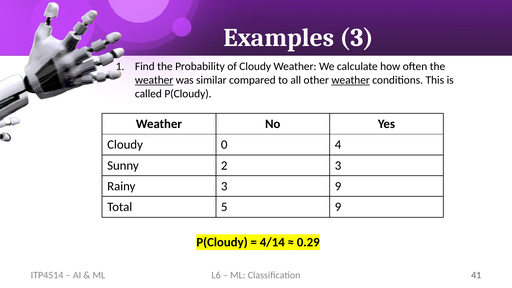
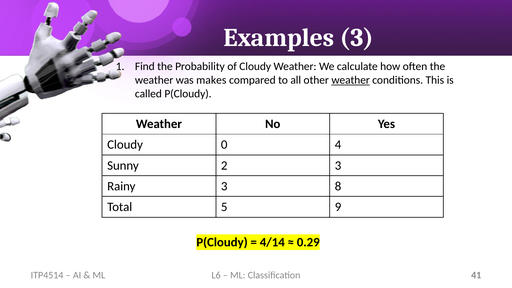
weather at (154, 80) underline: present -> none
similar: similar -> makes
3 9: 9 -> 8
